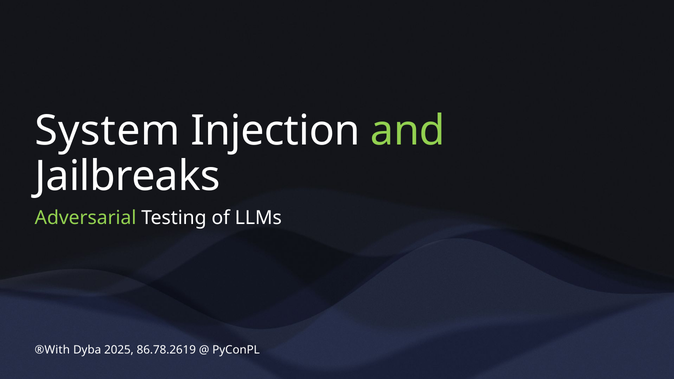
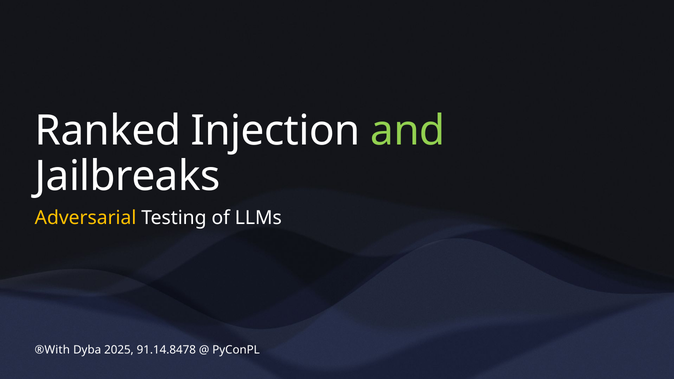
System: System -> Ranked
Adversarial colour: light green -> yellow
86.78.2619: 86.78.2619 -> 91.14.8478
